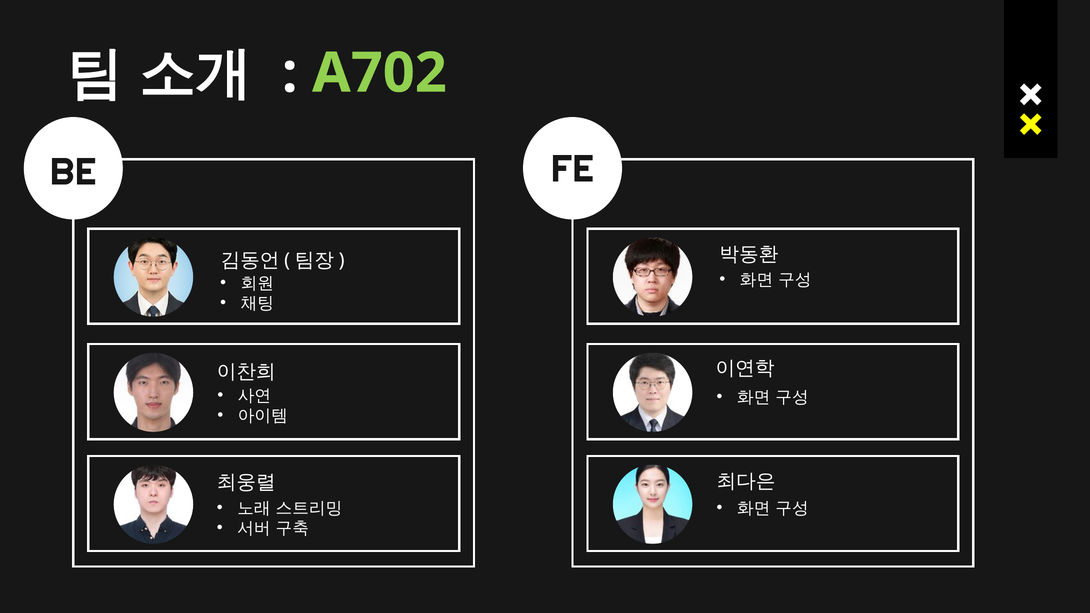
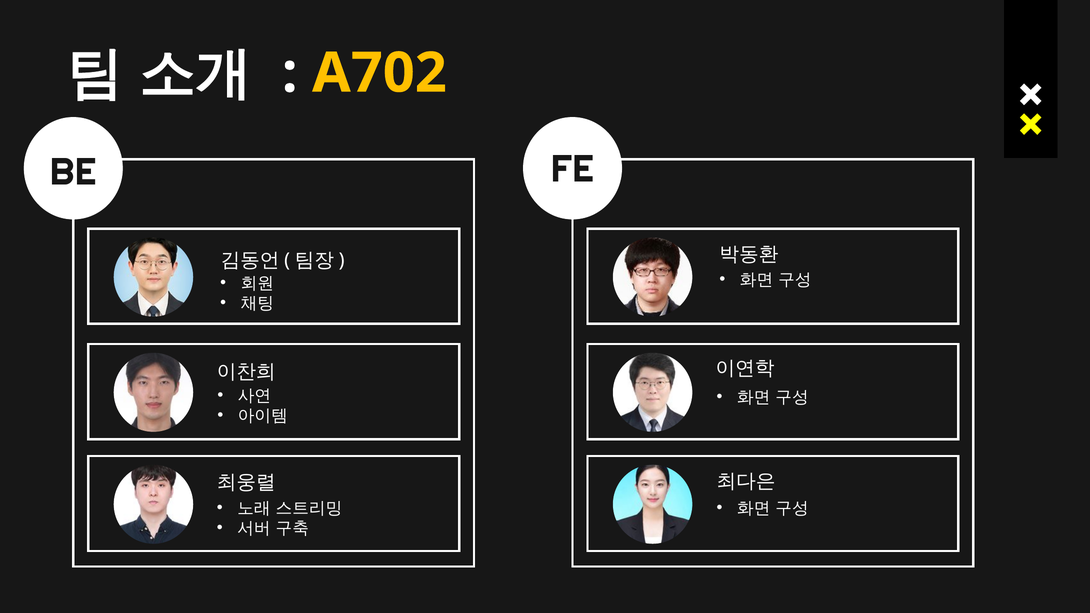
A702 colour: light green -> yellow
